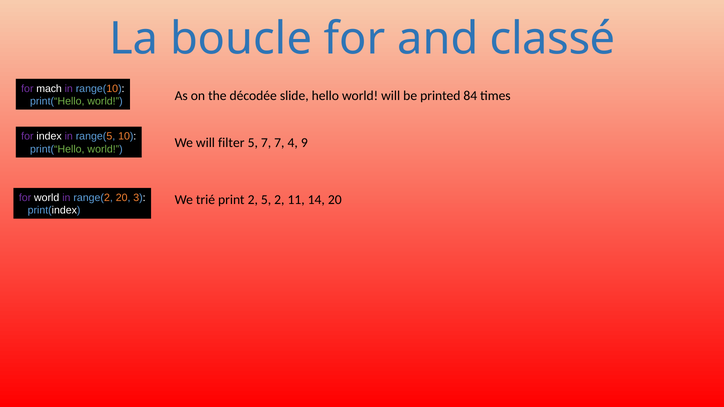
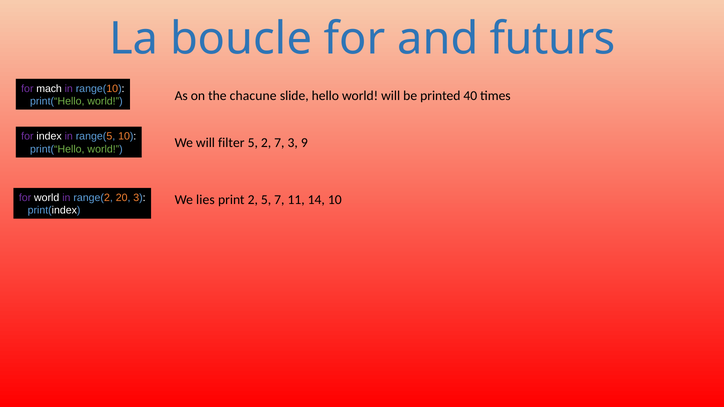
classé: classé -> futurs
décodée: décodée -> chacune
84: 84 -> 40
5 7: 7 -> 2
7 4: 4 -> 3
trié: trié -> lies
5 2: 2 -> 7
14 20: 20 -> 10
